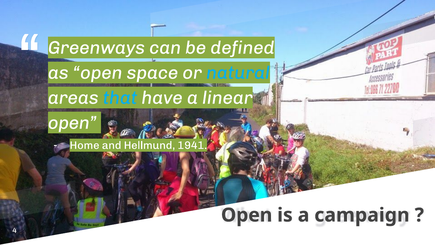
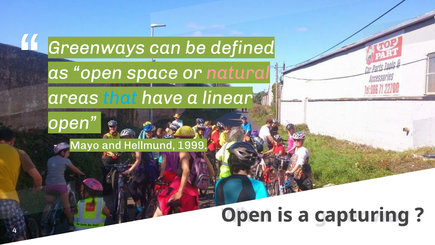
natural colour: light blue -> pink
Home: Home -> Mayo
1941: 1941 -> 1999
campaign: campaign -> capturing
